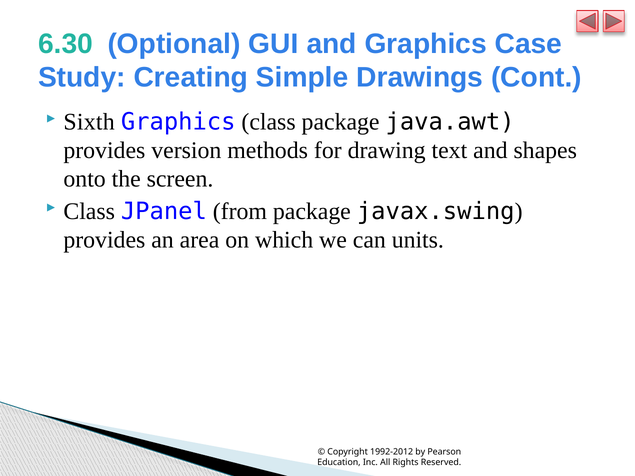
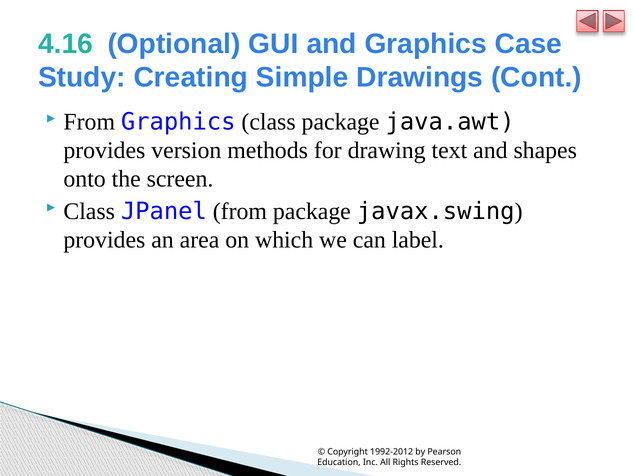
6.30: 6.30 -> 4.16
Sixth at (89, 122): Sixth -> From
units: units -> label
